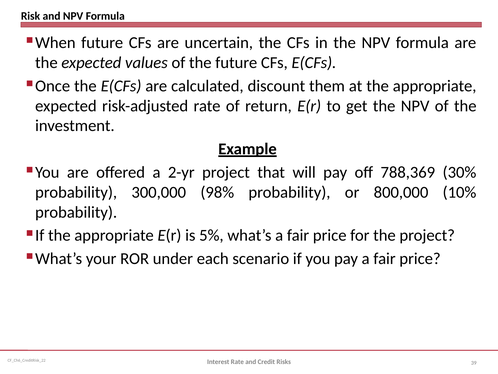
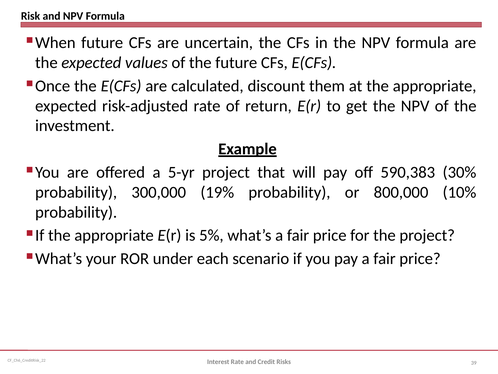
2-yr: 2-yr -> 5-yr
788,369: 788,369 -> 590,383
98%: 98% -> 19%
